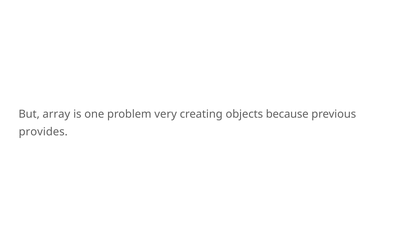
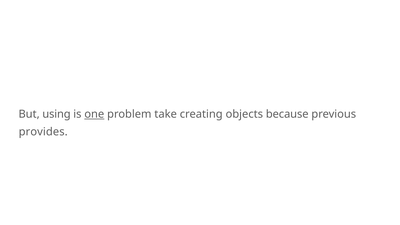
array: array -> using
one underline: none -> present
very: very -> take
